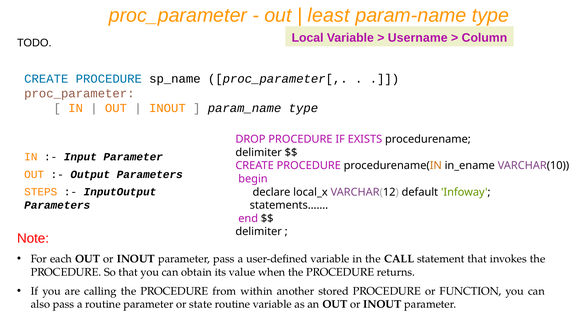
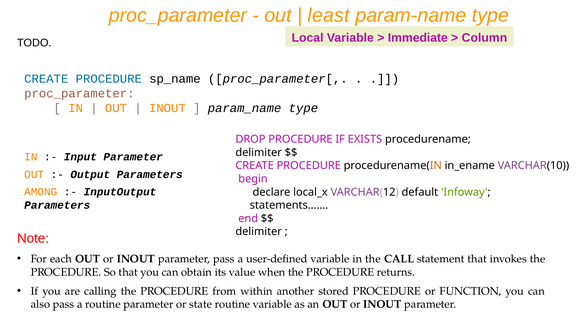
Username: Username -> Immediate
STEPS: STEPS -> AMONG
